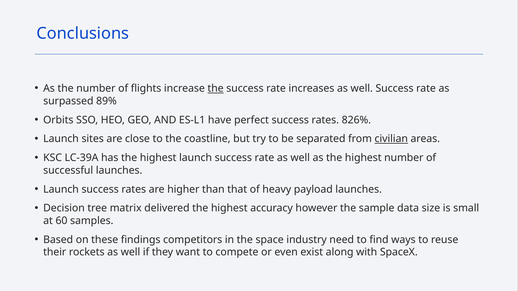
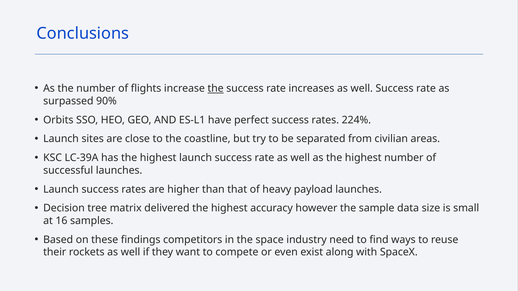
89%: 89% -> 90%
826%: 826% -> 224%
civilian underline: present -> none
60: 60 -> 16
